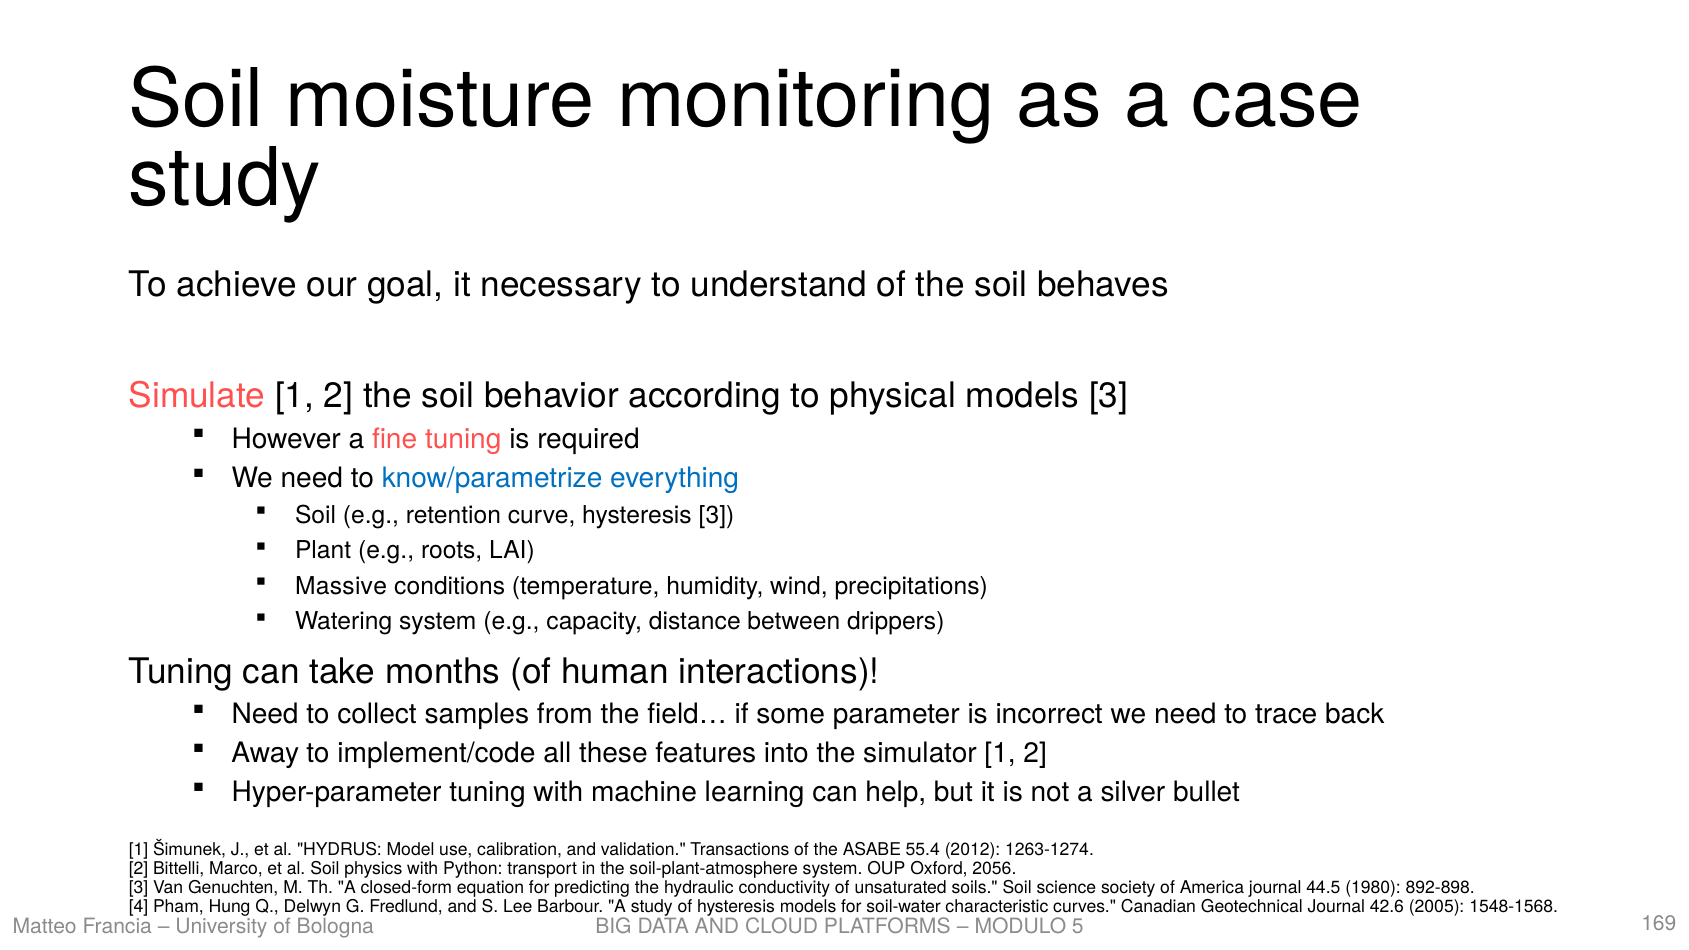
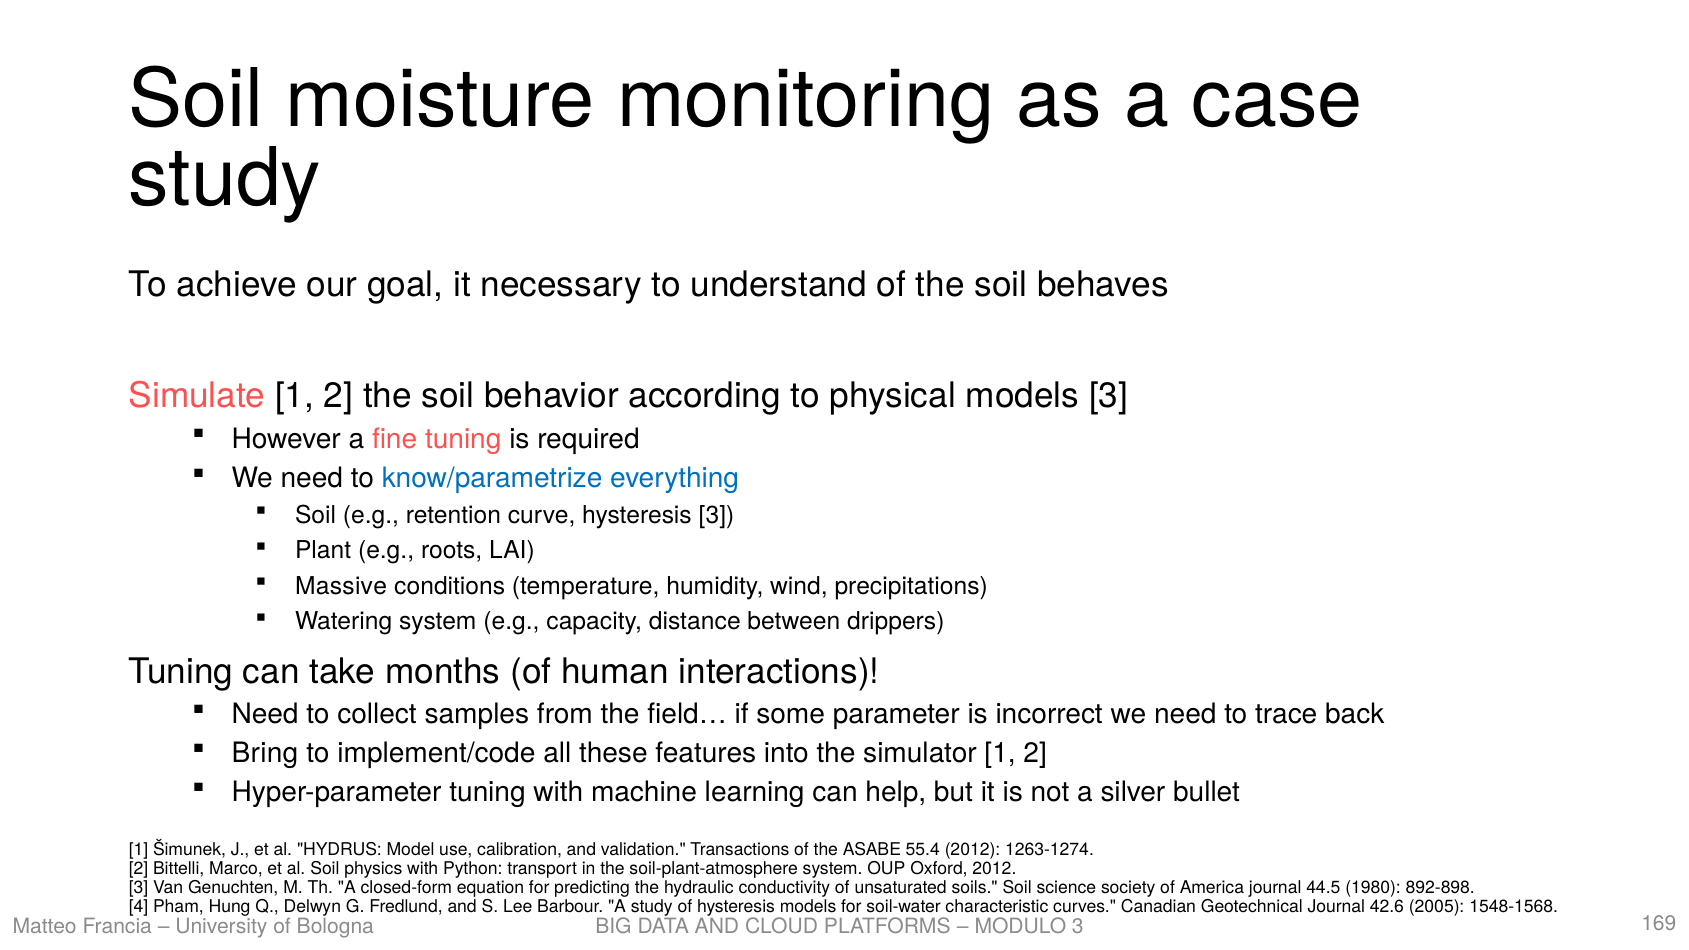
Away: Away -> Bring
Oxford 2056: 2056 -> 2012
5 at (1078, 926): 5 -> 3
